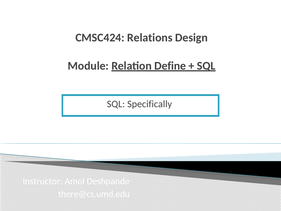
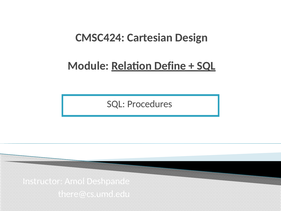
Relations: Relations -> Cartesian
Specifically: Specifically -> Procedures
